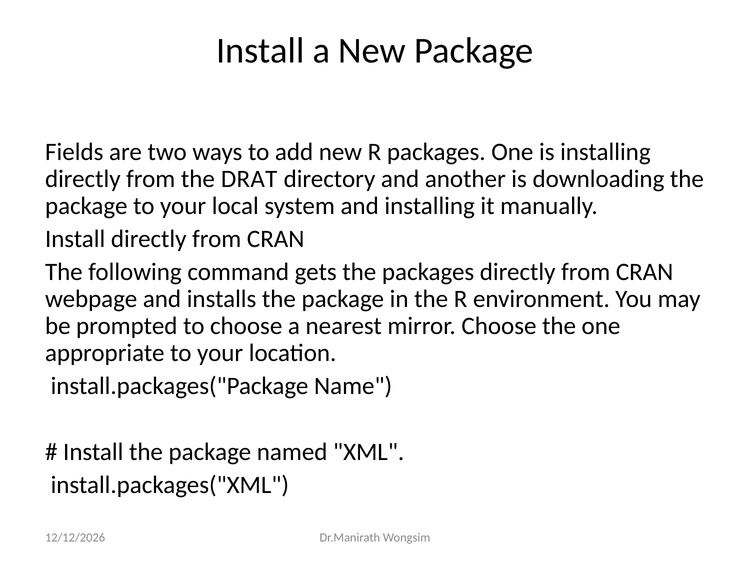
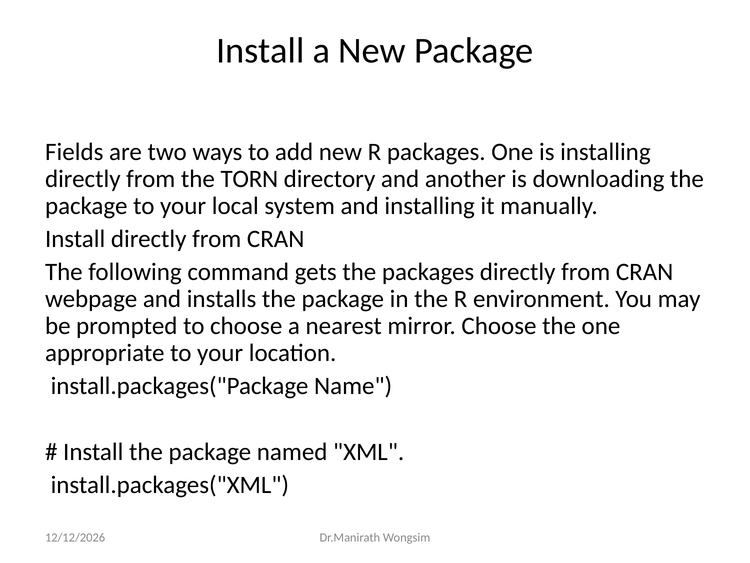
DRAT: DRAT -> TORN
